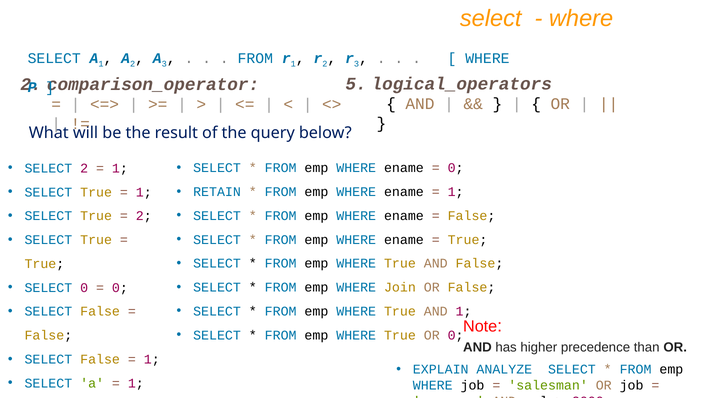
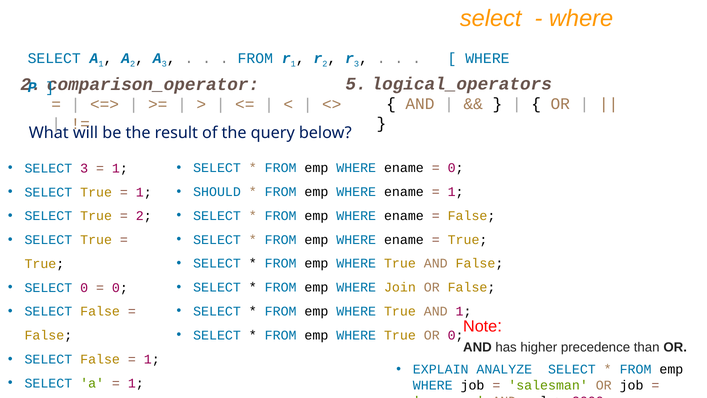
SELECT 2: 2 -> 3
RETAIN: RETAIN -> SHOULD
